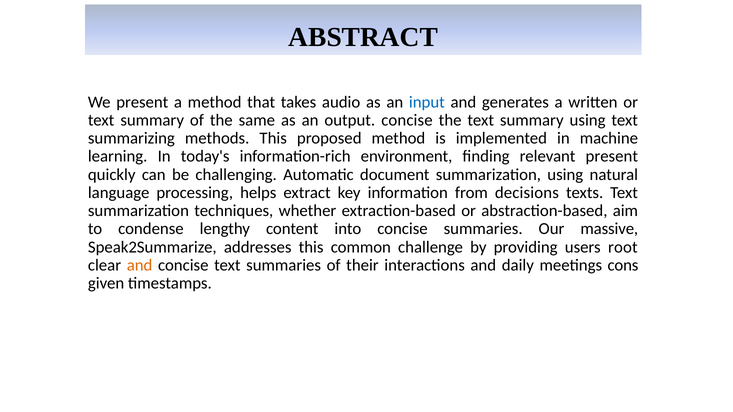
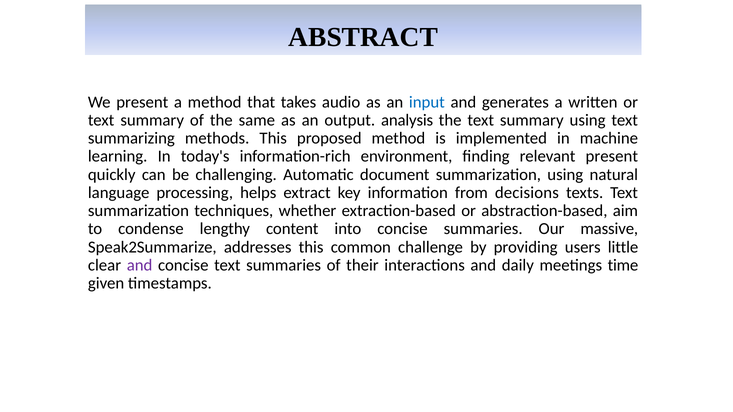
output concise: concise -> analysis
root: root -> little
and at (140, 265) colour: orange -> purple
cons: cons -> time
